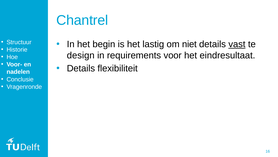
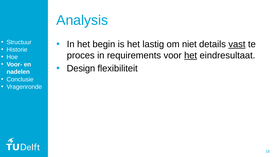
Chantrel: Chantrel -> Analysis
design: design -> proces
het at (191, 55) underline: none -> present
Details at (81, 68): Details -> Design
